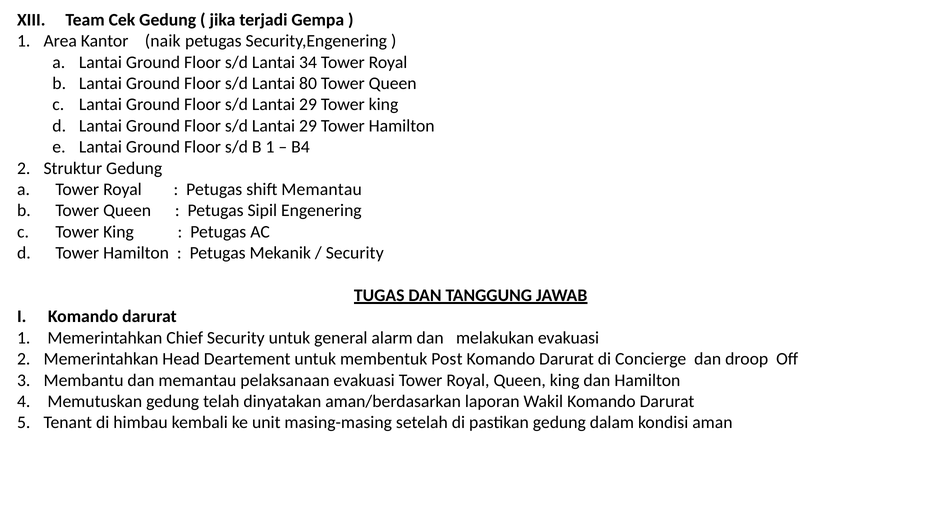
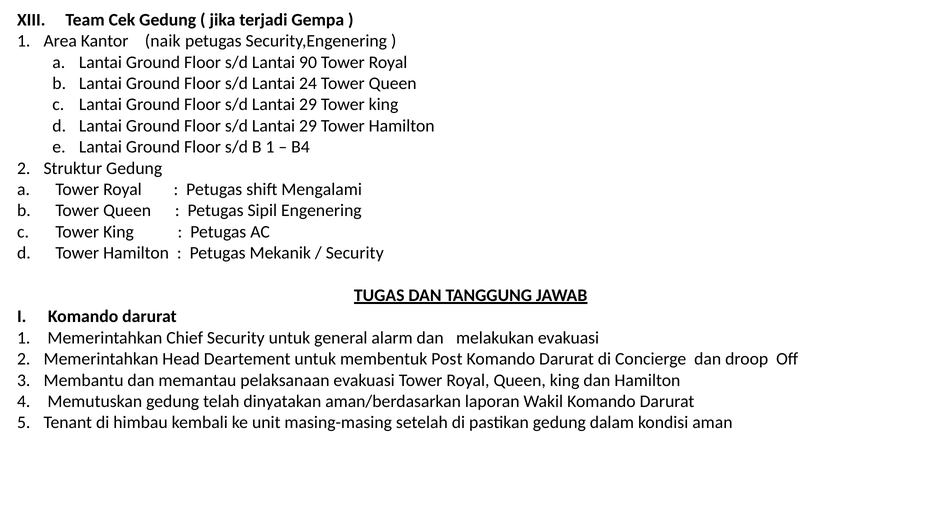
34: 34 -> 90
80: 80 -> 24
shift Memantau: Memantau -> Mengalami
